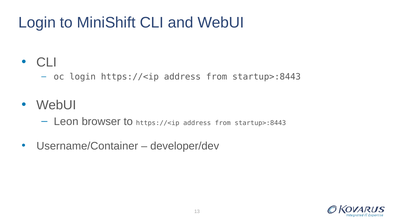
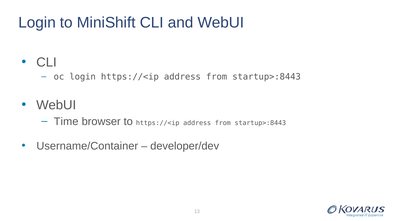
Leon: Leon -> Time
